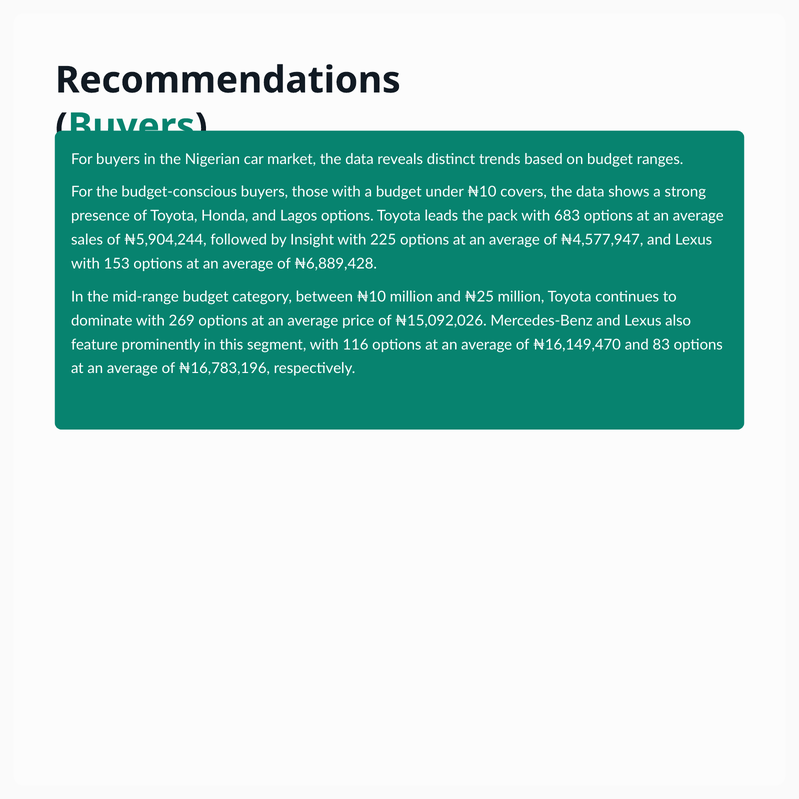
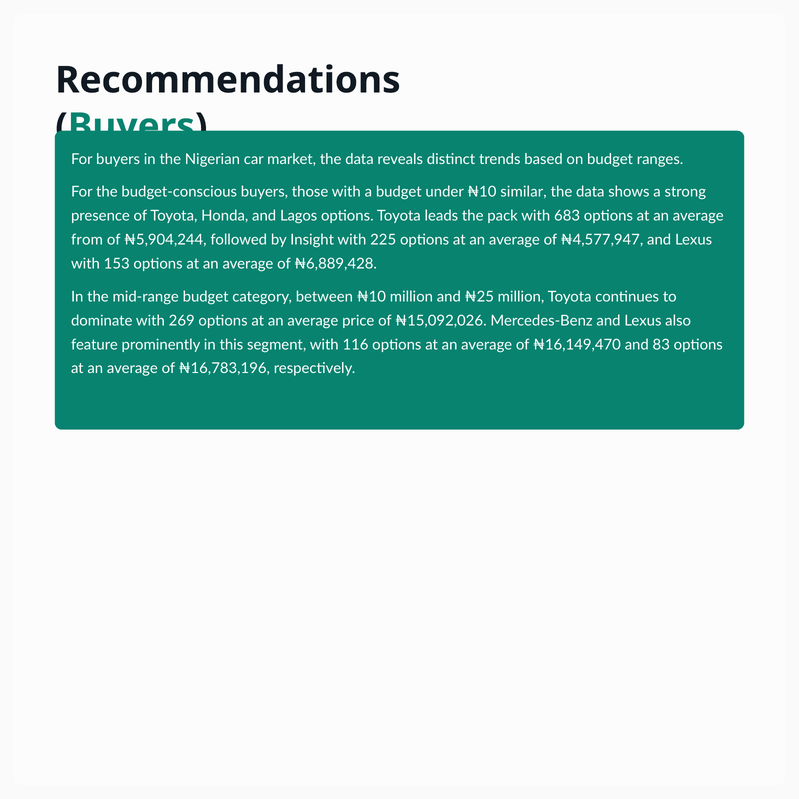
covers: covers -> similar
sales: sales -> from
